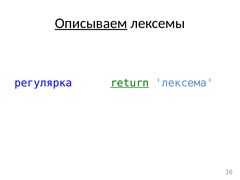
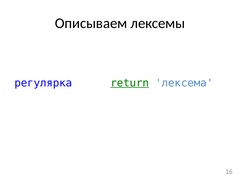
Описываем underline: present -> none
